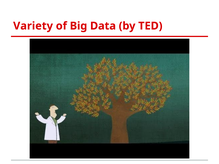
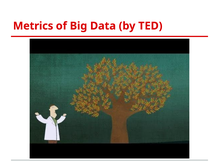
Variety: Variety -> Metrics
